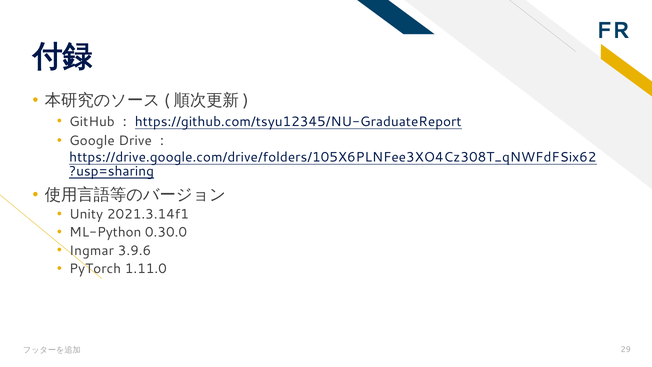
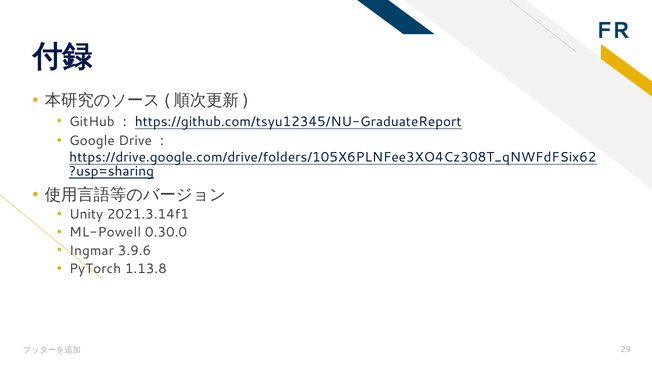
ML-Python: ML-Python -> ML-Powell
1.11.0: 1.11.0 -> 1.13.8
